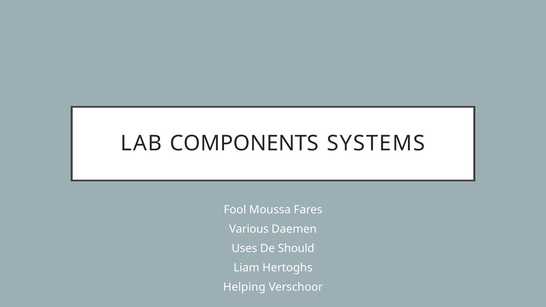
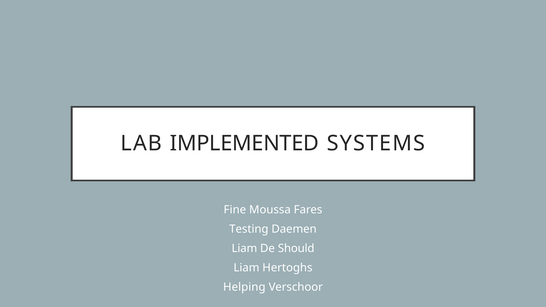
COMPONENTS: COMPONENTS -> IMPLEMENTED
Fool: Fool -> Fine
Various: Various -> Testing
Uses at (244, 248): Uses -> Liam
